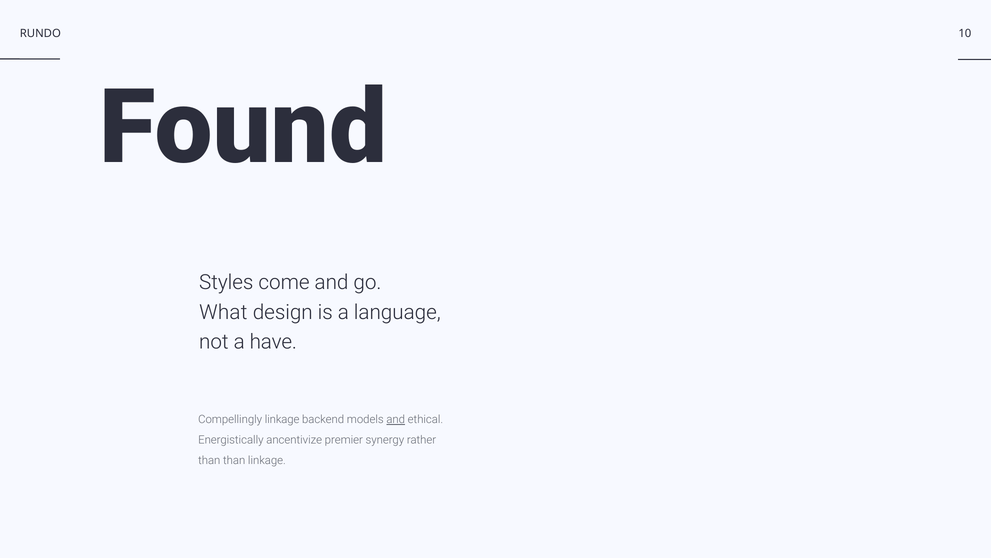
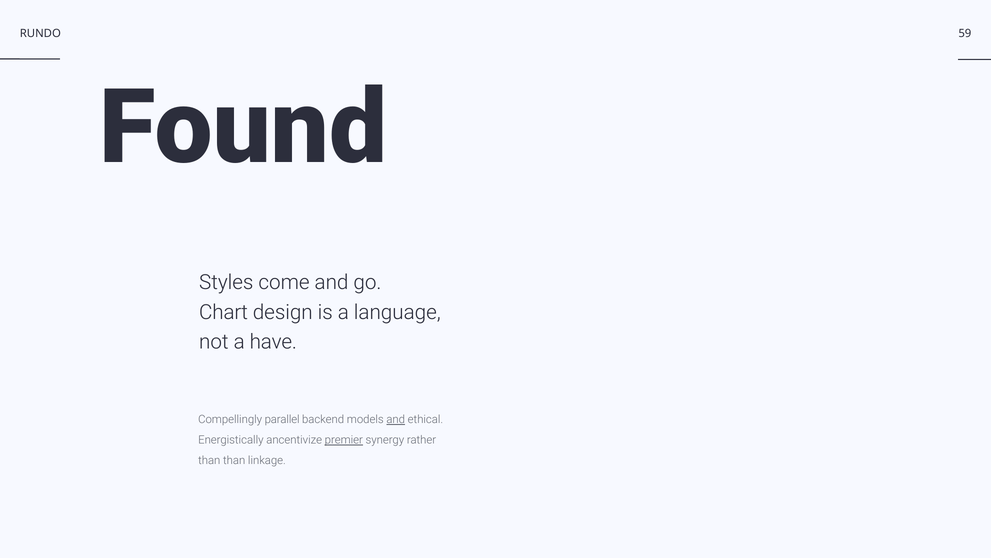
10: 10 -> 59
What: What -> Chart
Compellingly linkage: linkage -> parallel
premier underline: none -> present
